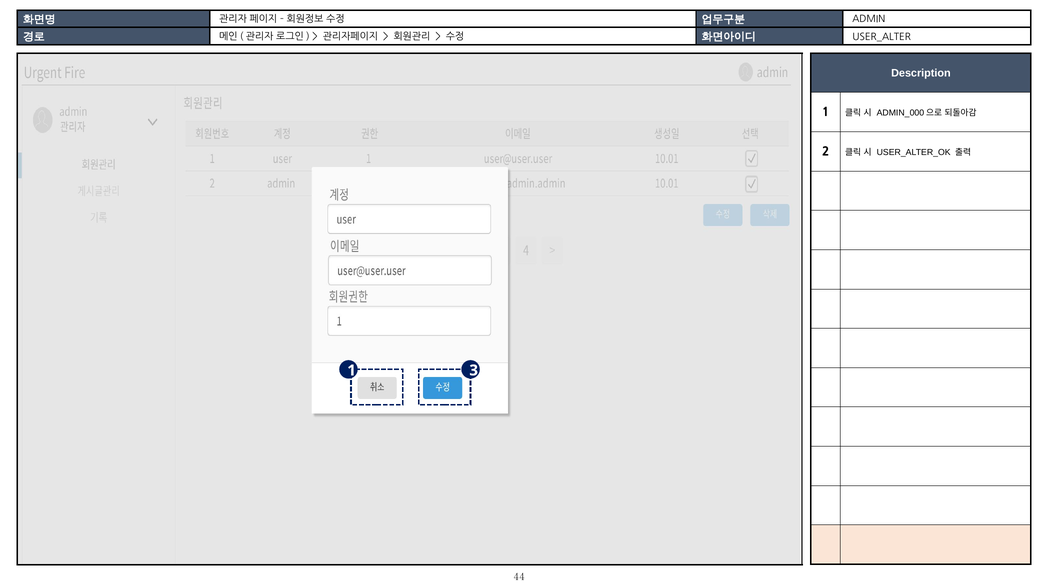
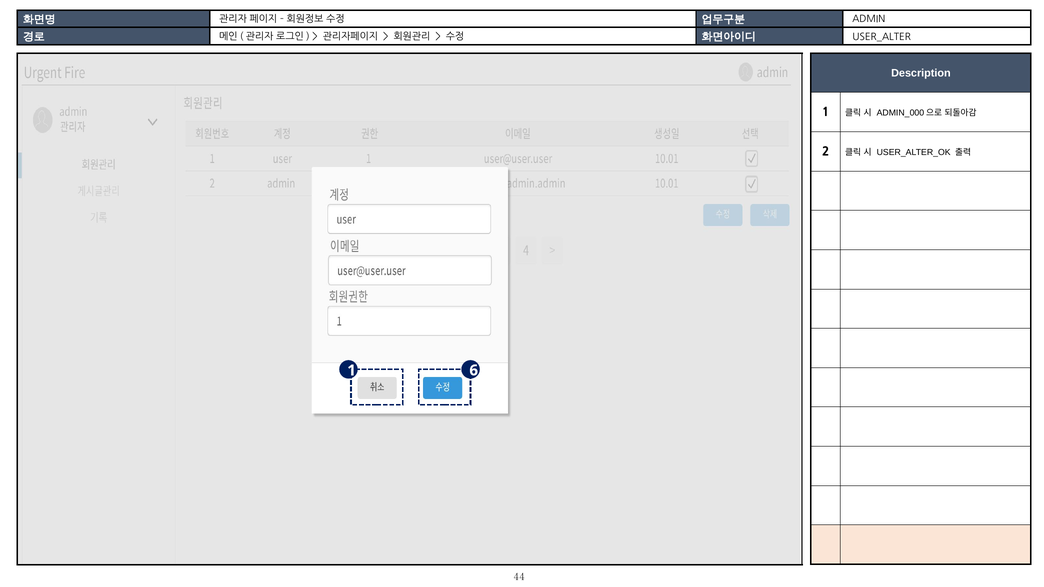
3: 3 -> 6
